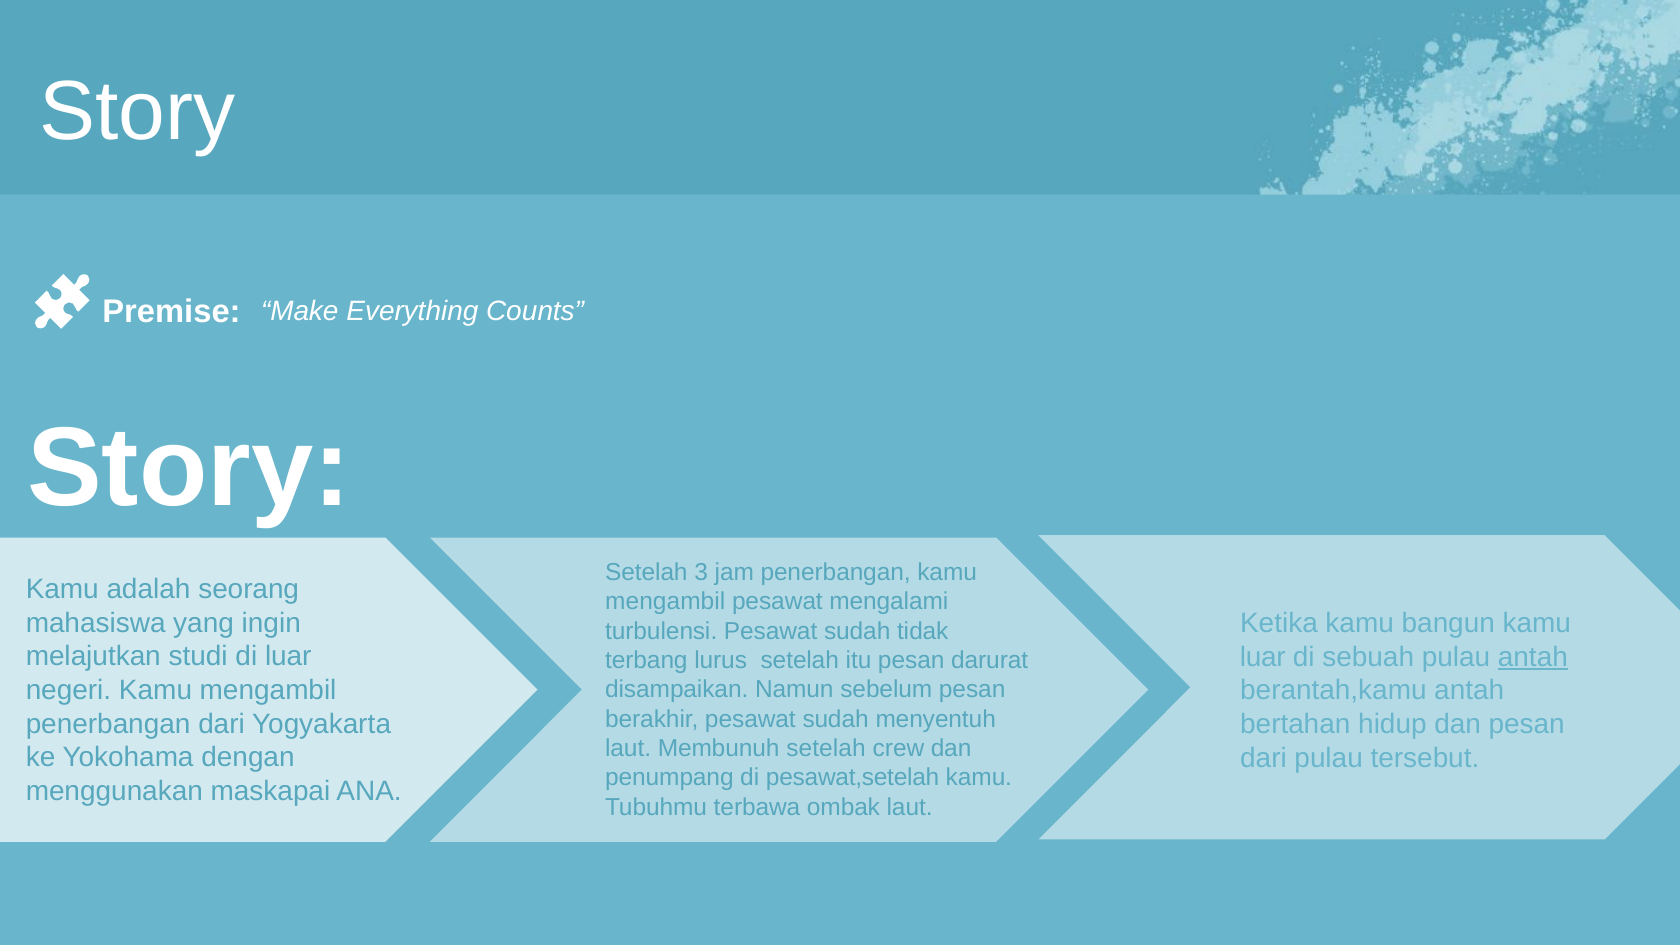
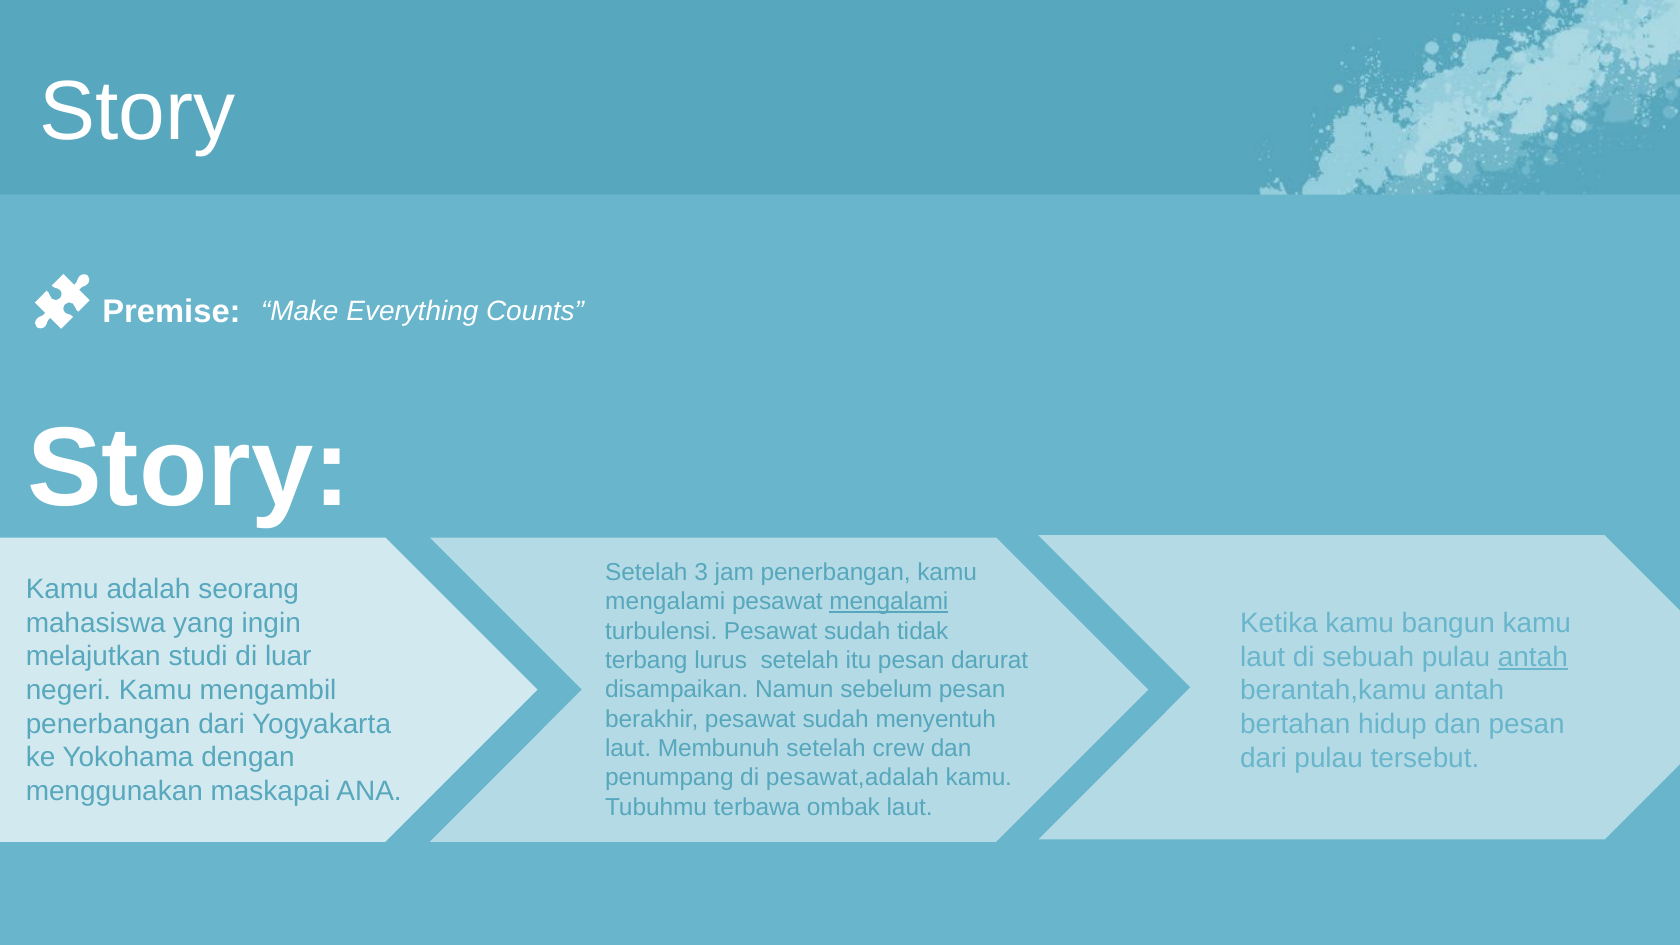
mengambil at (665, 602): mengambil -> mengalami
mengalami at (889, 602) underline: none -> present
luar at (1263, 657): luar -> laut
pesawat,setelah: pesawat,setelah -> pesawat,adalah
